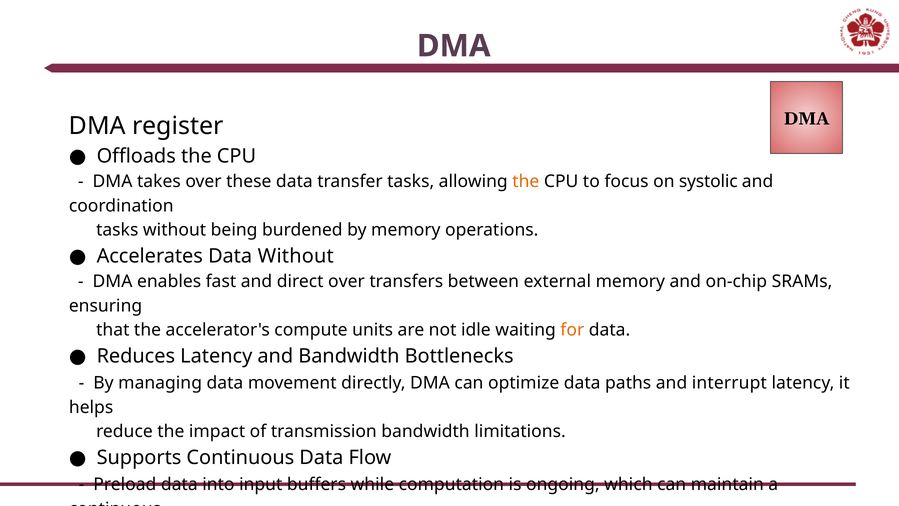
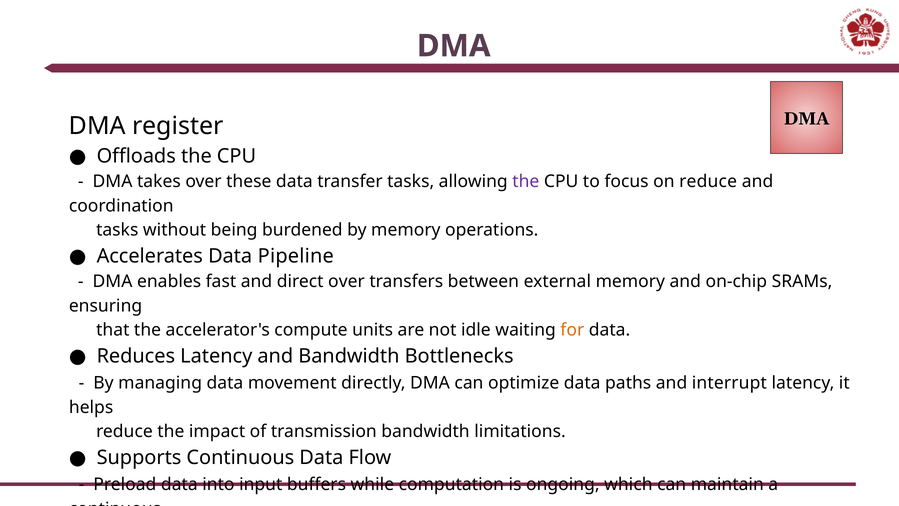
the at (526, 182) colour: orange -> purple
on systolic: systolic -> reduce
Data Without: Without -> Pipeline
